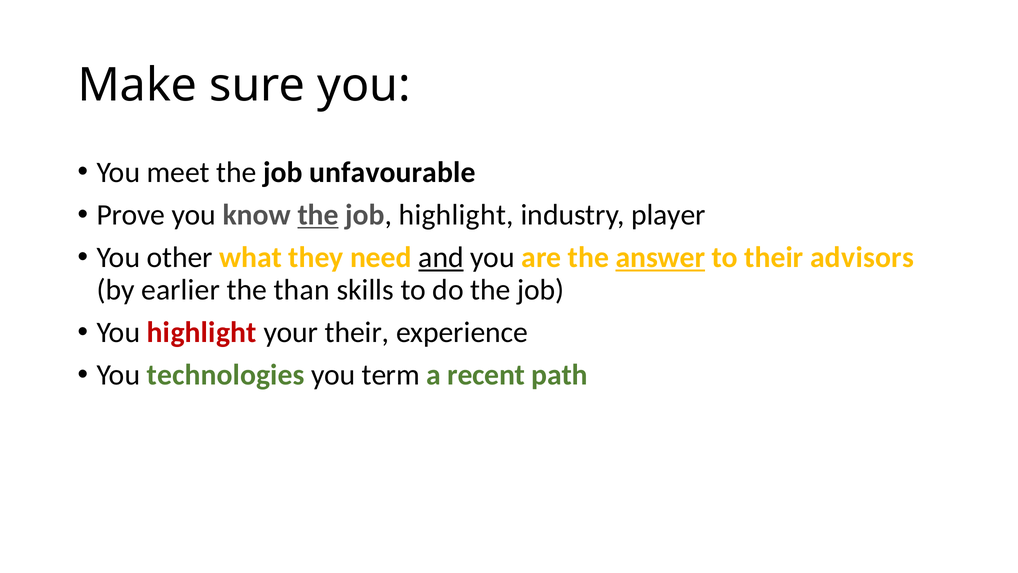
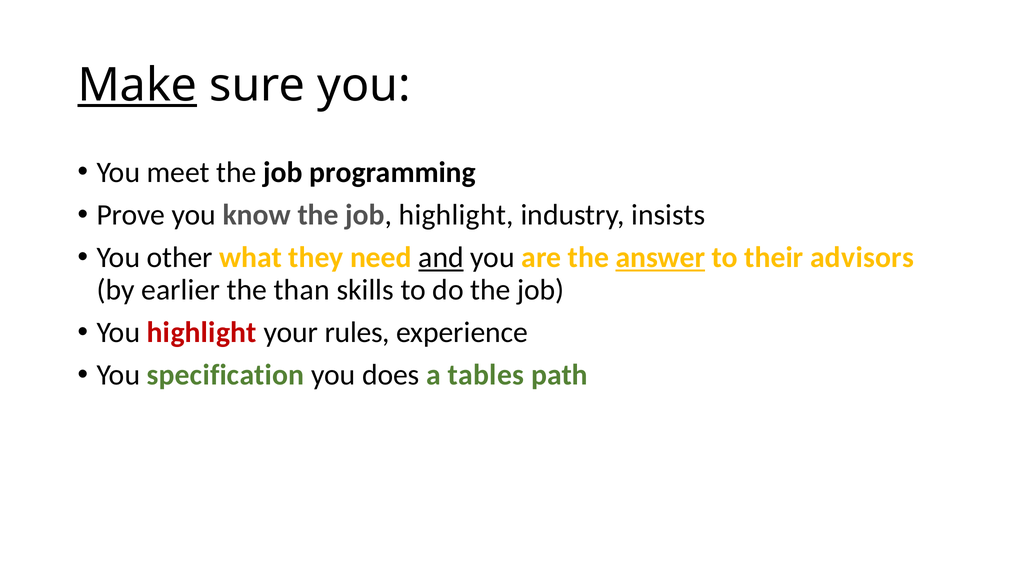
Make underline: none -> present
unfavourable: unfavourable -> programming
the at (318, 215) underline: present -> none
player: player -> insists
your their: their -> rules
technologies: technologies -> specification
term: term -> does
recent: recent -> tables
